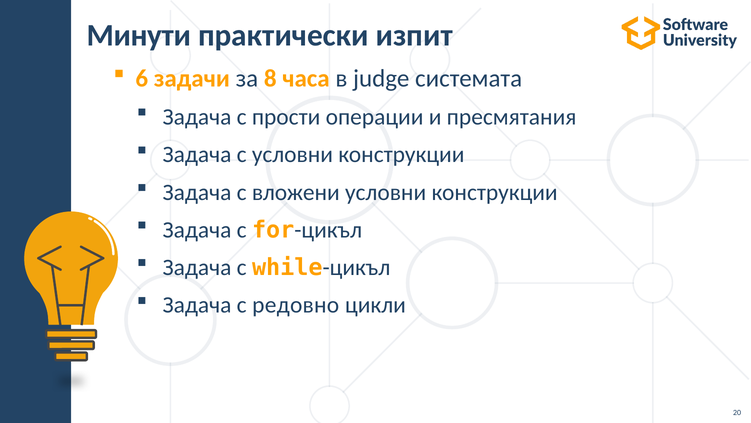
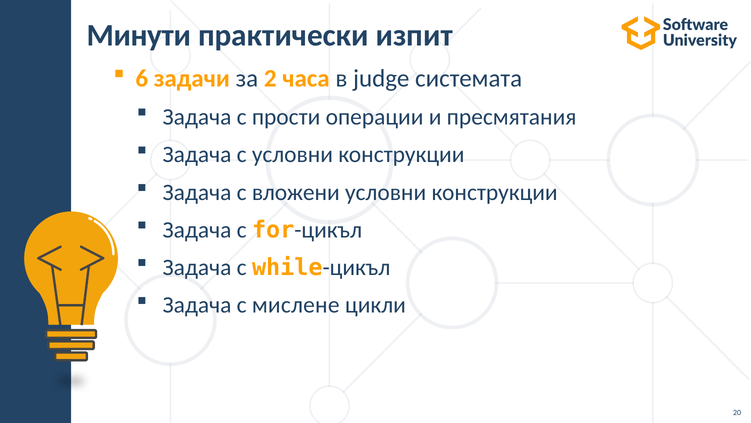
8: 8 -> 2
редовно: редовно -> мислене
